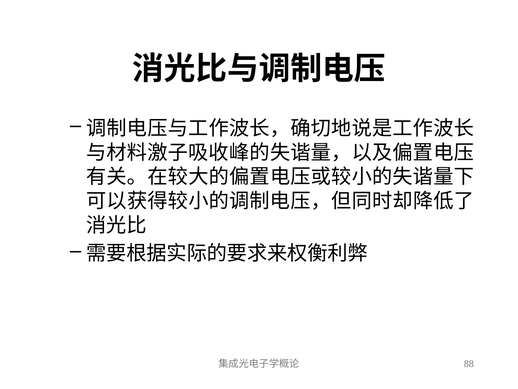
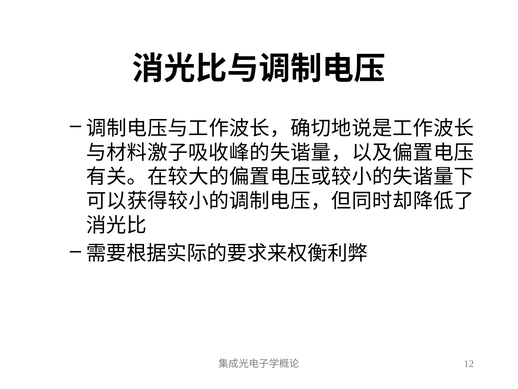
88: 88 -> 12
